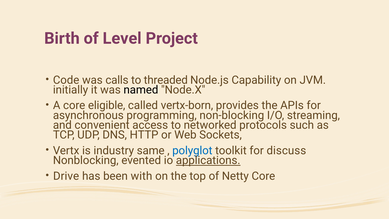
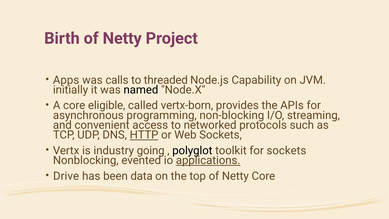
Birth of Level: Level -> Netty
Code: Code -> Apps
HTTP underline: none -> present
same: same -> going
polyglot colour: blue -> black
for discuss: discuss -> sockets
with: with -> data
